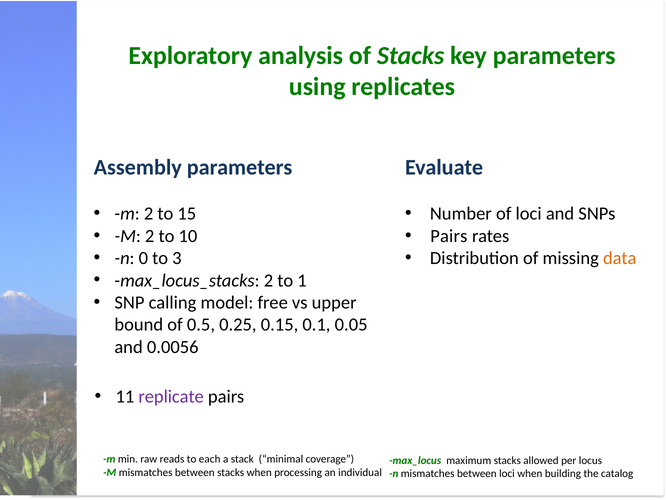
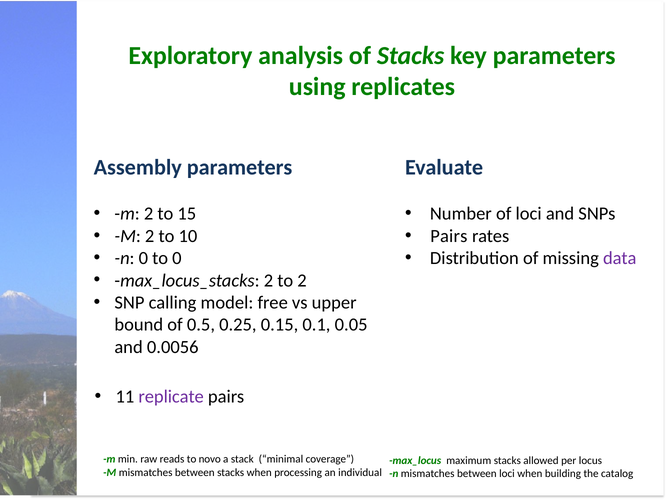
to 3: 3 -> 0
data colour: orange -> purple
to 1: 1 -> 2
each: each -> novo
